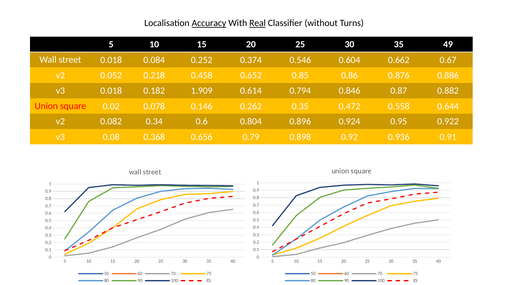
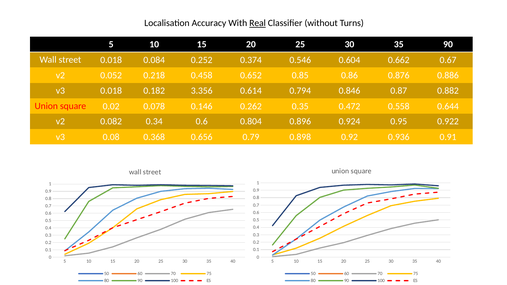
Accuracy underline: present -> none
35 49: 49 -> 90
1.909: 1.909 -> 3.356
